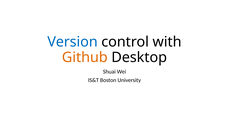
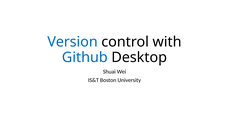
Github colour: orange -> blue
